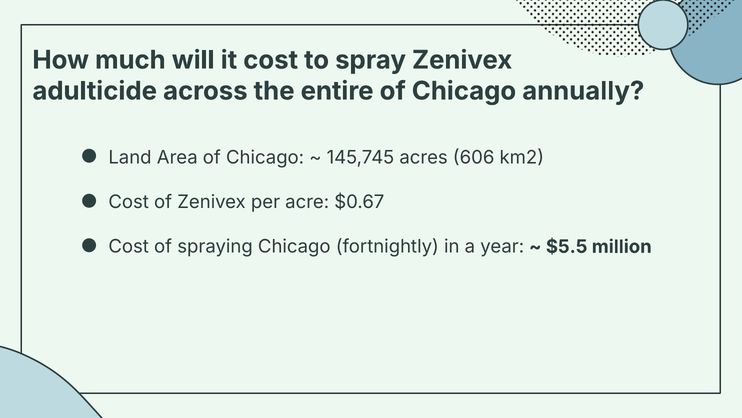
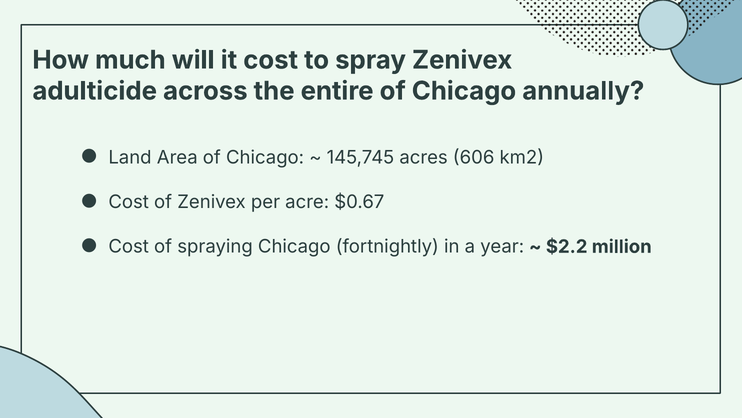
$5.5: $5.5 -> $2.2
